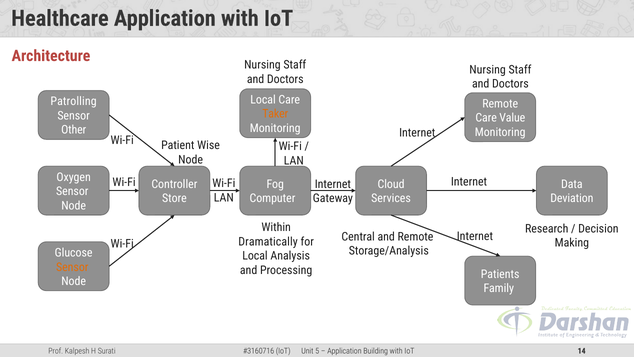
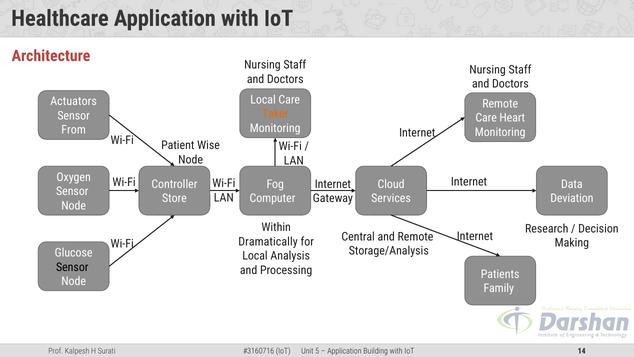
Patrolling: Patrolling -> Actuators
Value: Value -> Heart
Other: Other -> From
Sensor at (72, 267) colour: orange -> black
